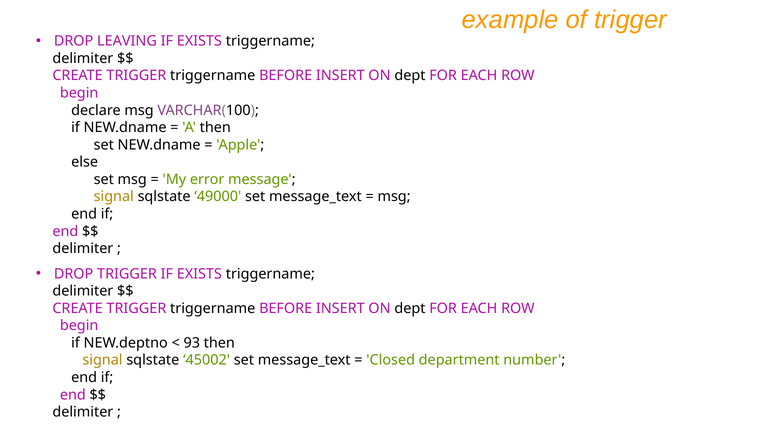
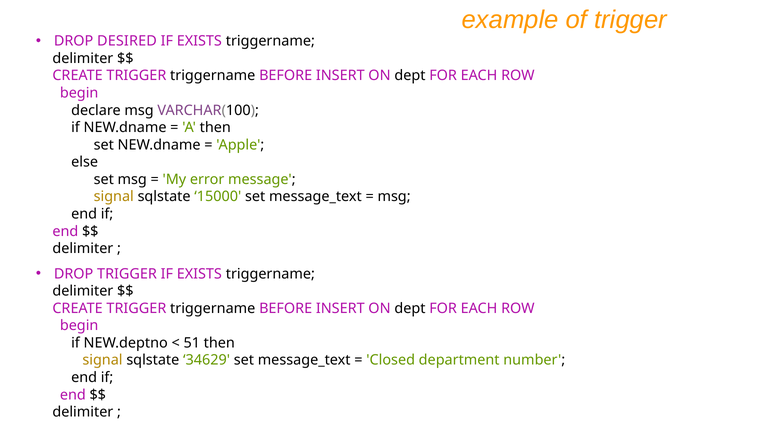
LEAVING: LEAVING -> DESIRED
49000: 49000 -> 15000
93: 93 -> 51
45002: 45002 -> 34629
